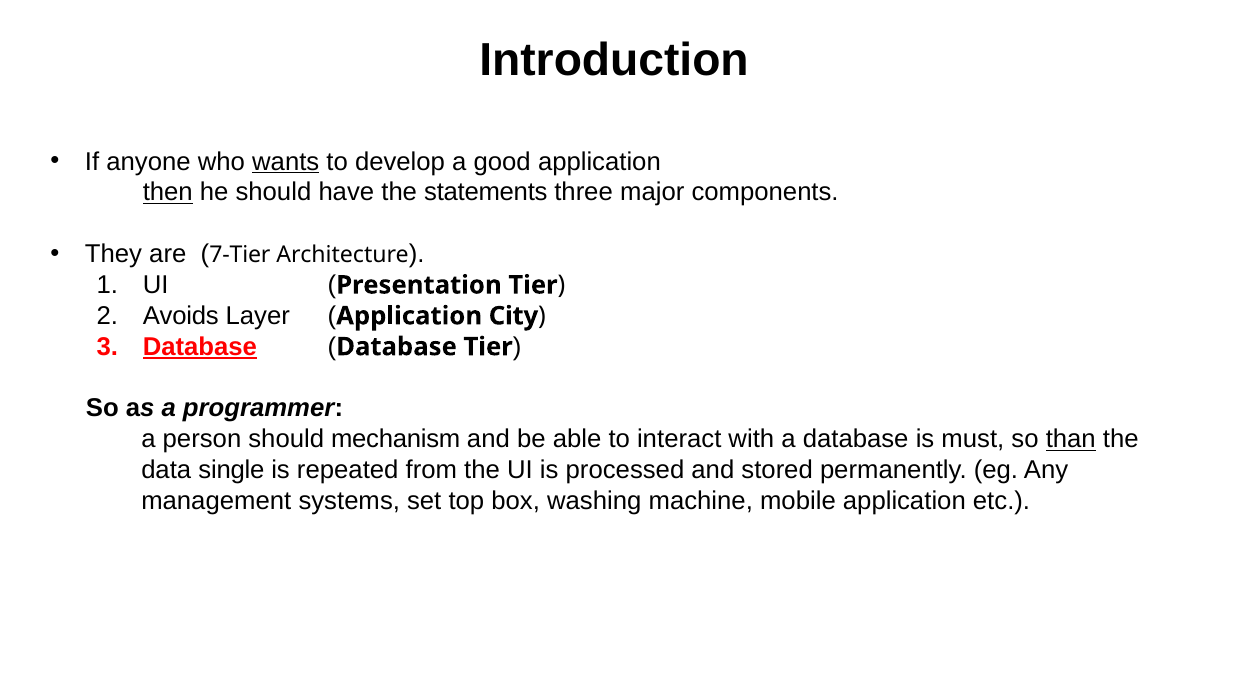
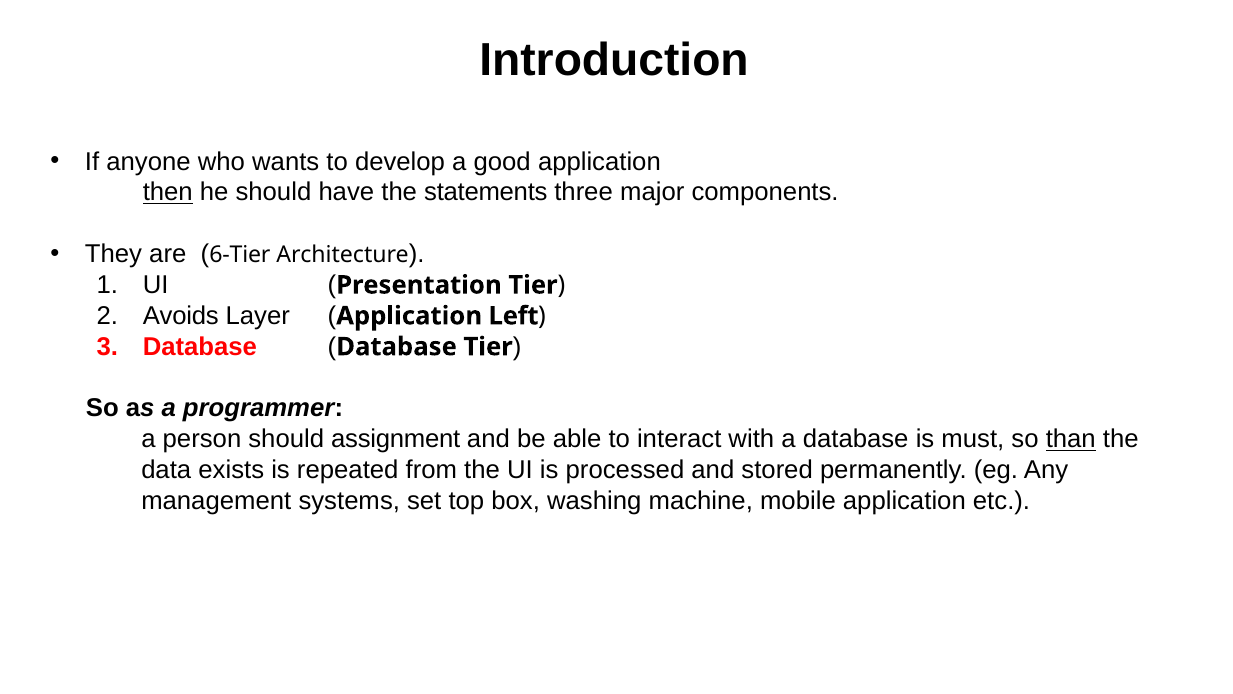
wants underline: present -> none
7-Tier: 7-Tier -> 6-Tier
City: City -> Left
Database at (200, 347) underline: present -> none
mechanism: mechanism -> assignment
single: single -> exists
